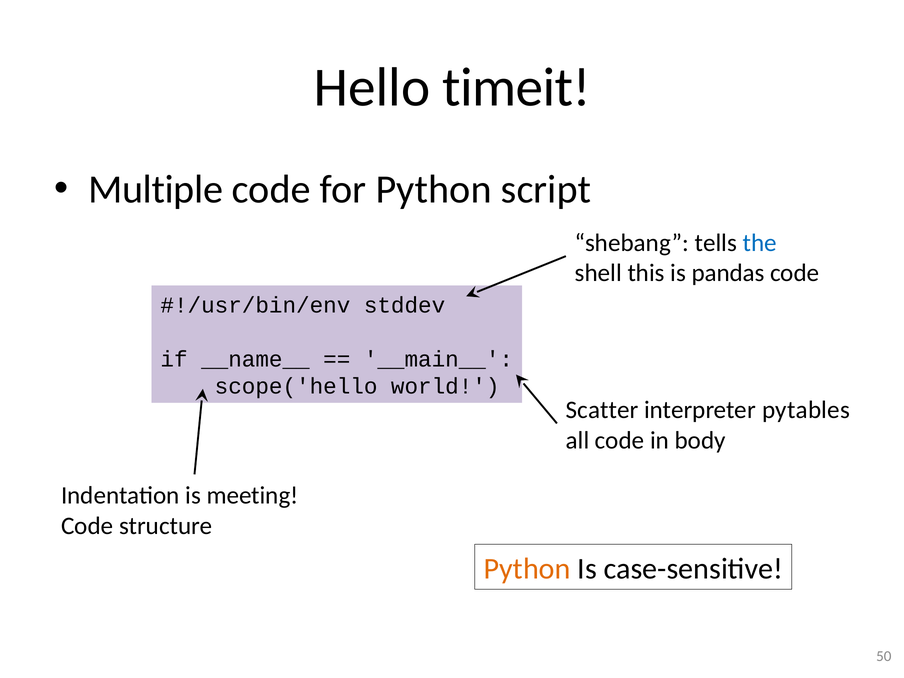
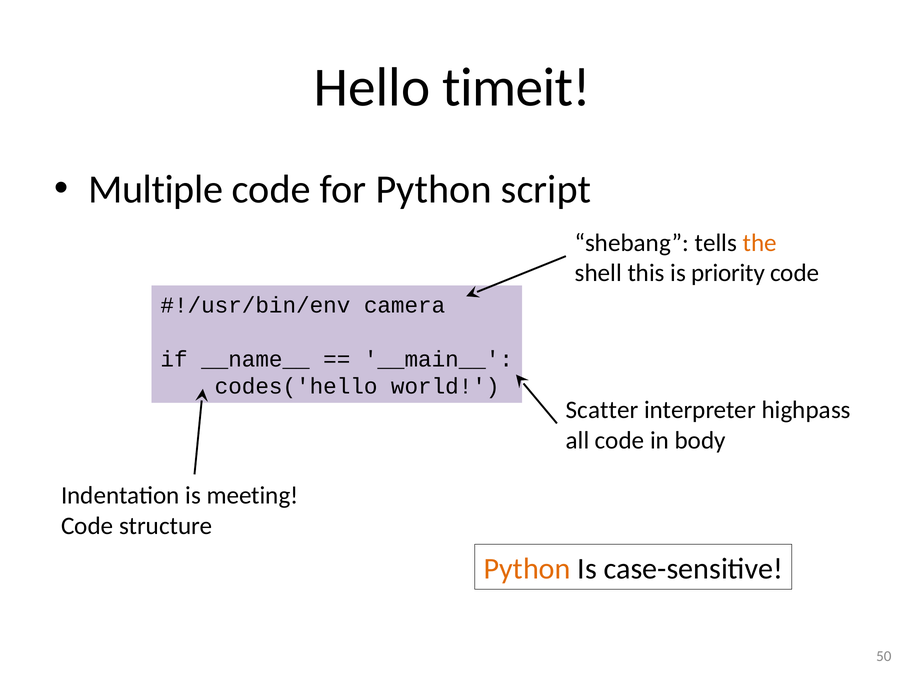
the colour: blue -> orange
pandas: pandas -> priority
stddev: stddev -> camera
scope('hello: scope('hello -> codes('hello
pytables: pytables -> highpass
